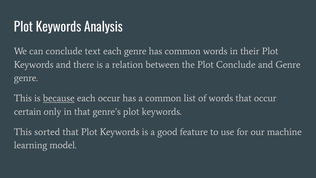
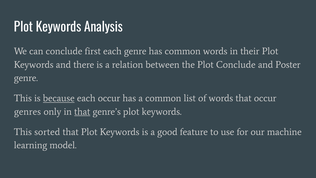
text: text -> first
and Genre: Genre -> Poster
certain: certain -> genres
that at (82, 111) underline: none -> present
